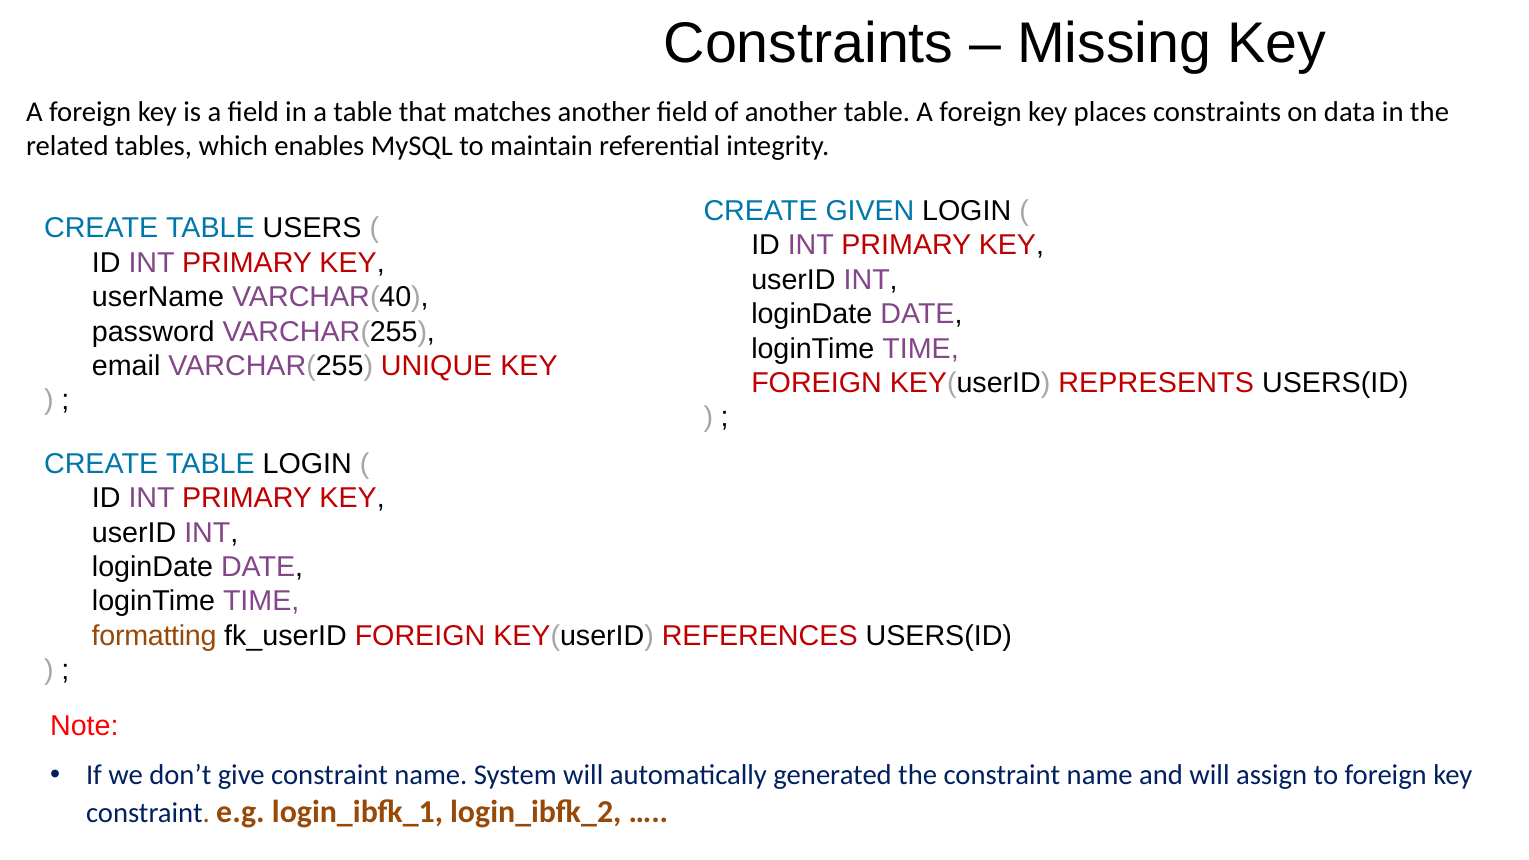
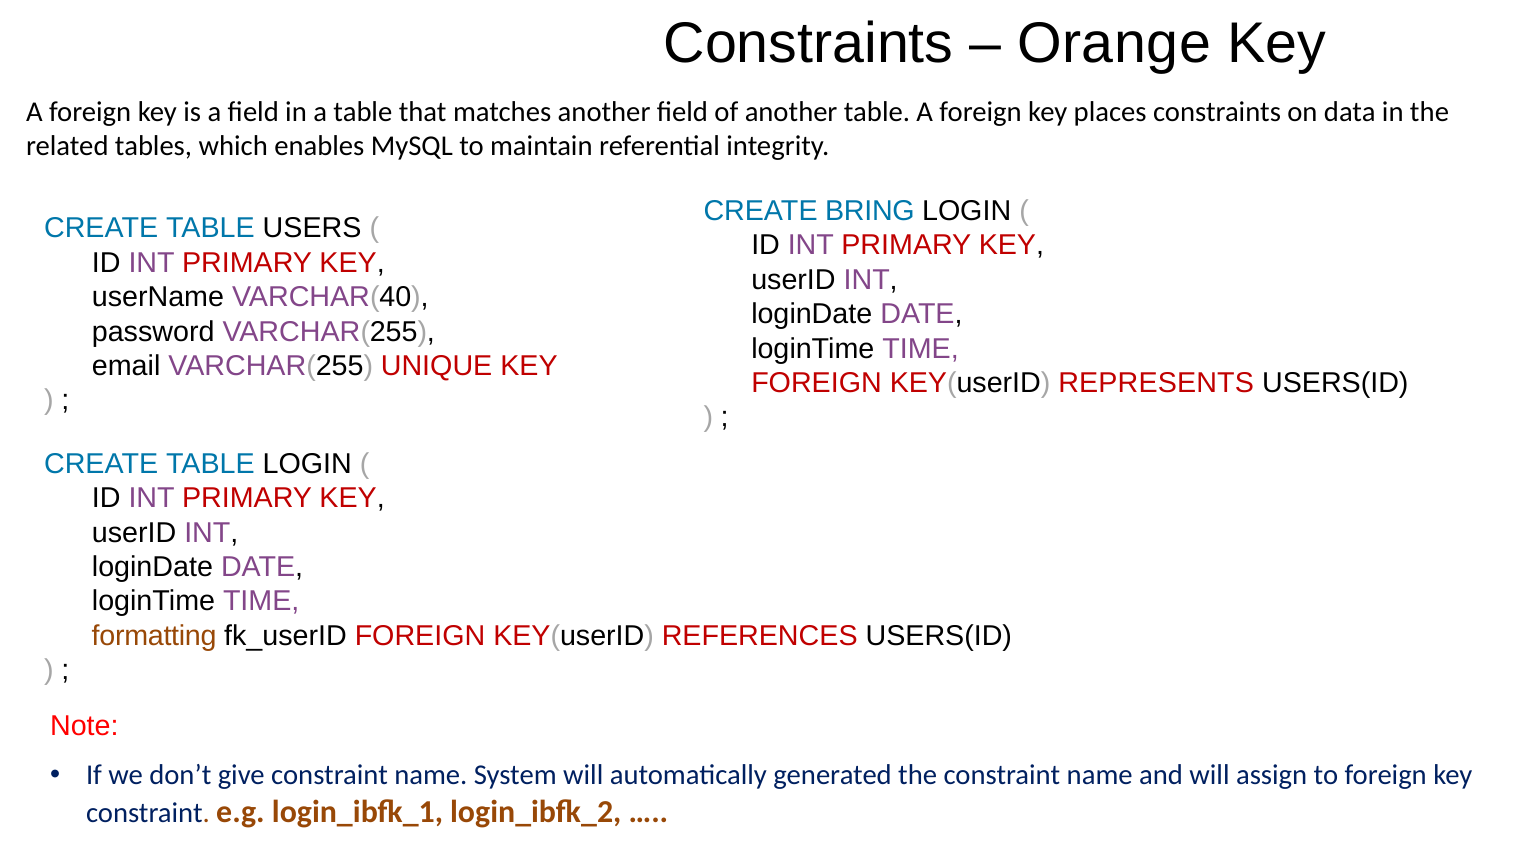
Missing: Missing -> Orange
GIVEN: GIVEN -> BRING
